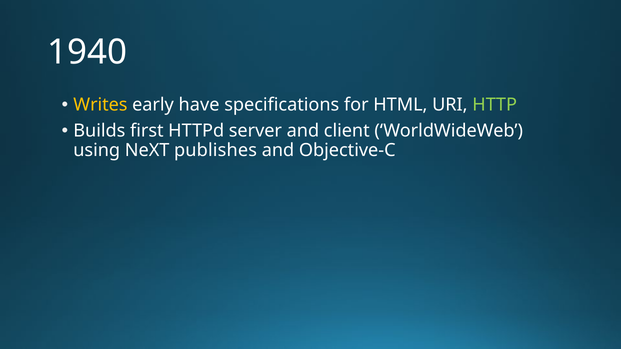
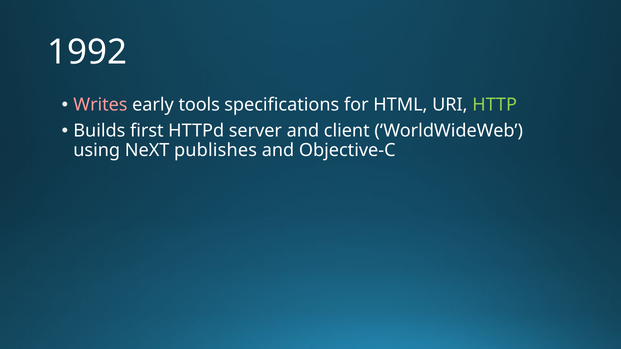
1940: 1940 -> 1992
Writes colour: yellow -> pink
have: have -> tools
